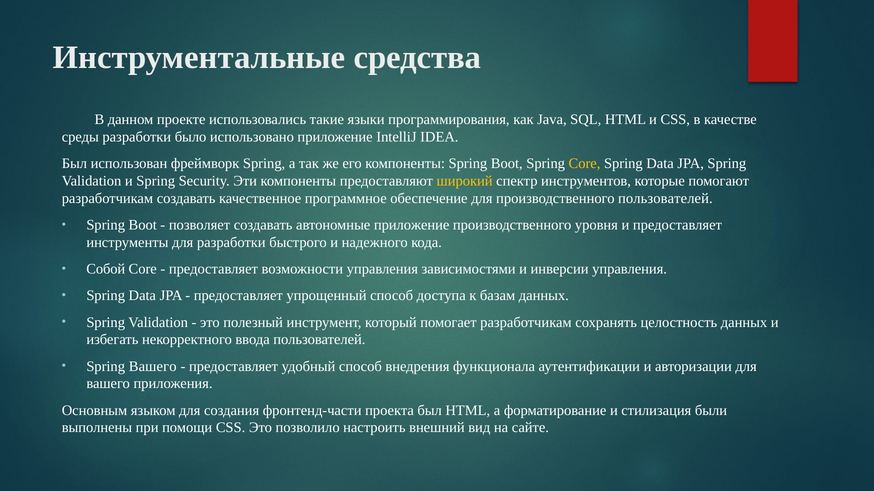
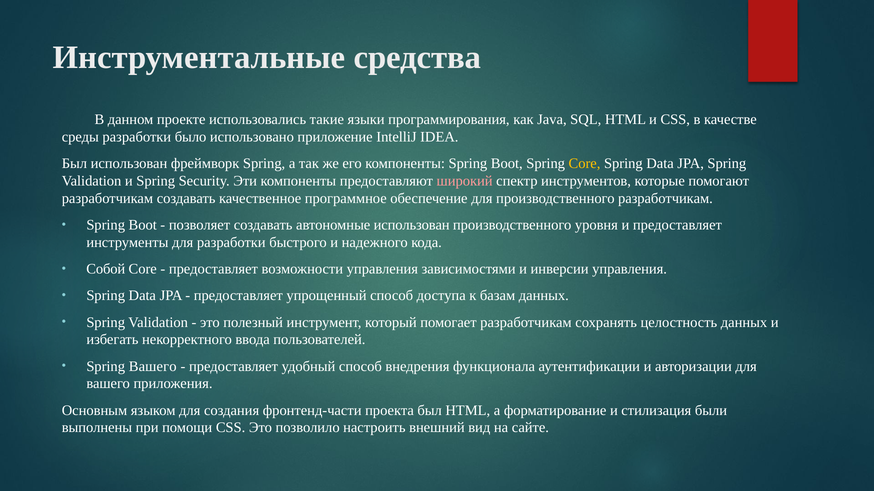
широкий colour: yellow -> pink
производственного пользователей: пользователей -> разработчикам
автономные приложение: приложение -> использован
